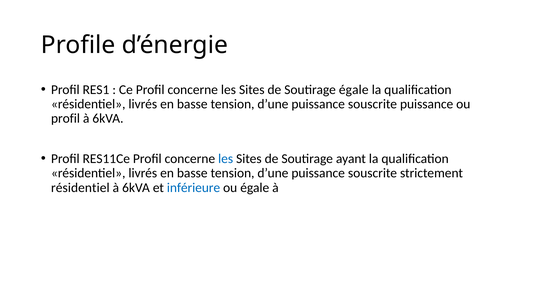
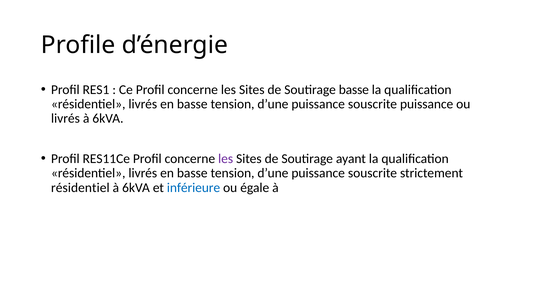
Soutirage égale: égale -> basse
profil at (65, 119): profil -> livrés
les at (226, 159) colour: blue -> purple
